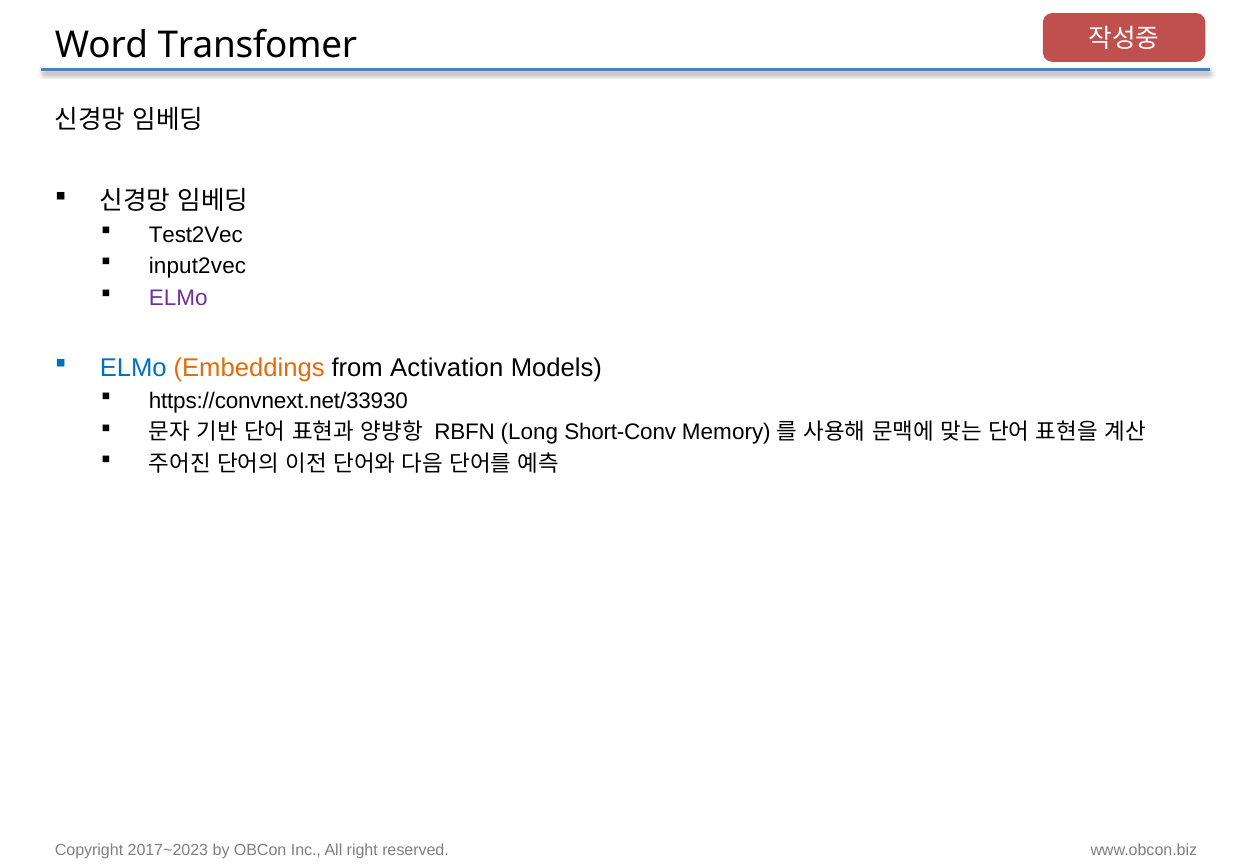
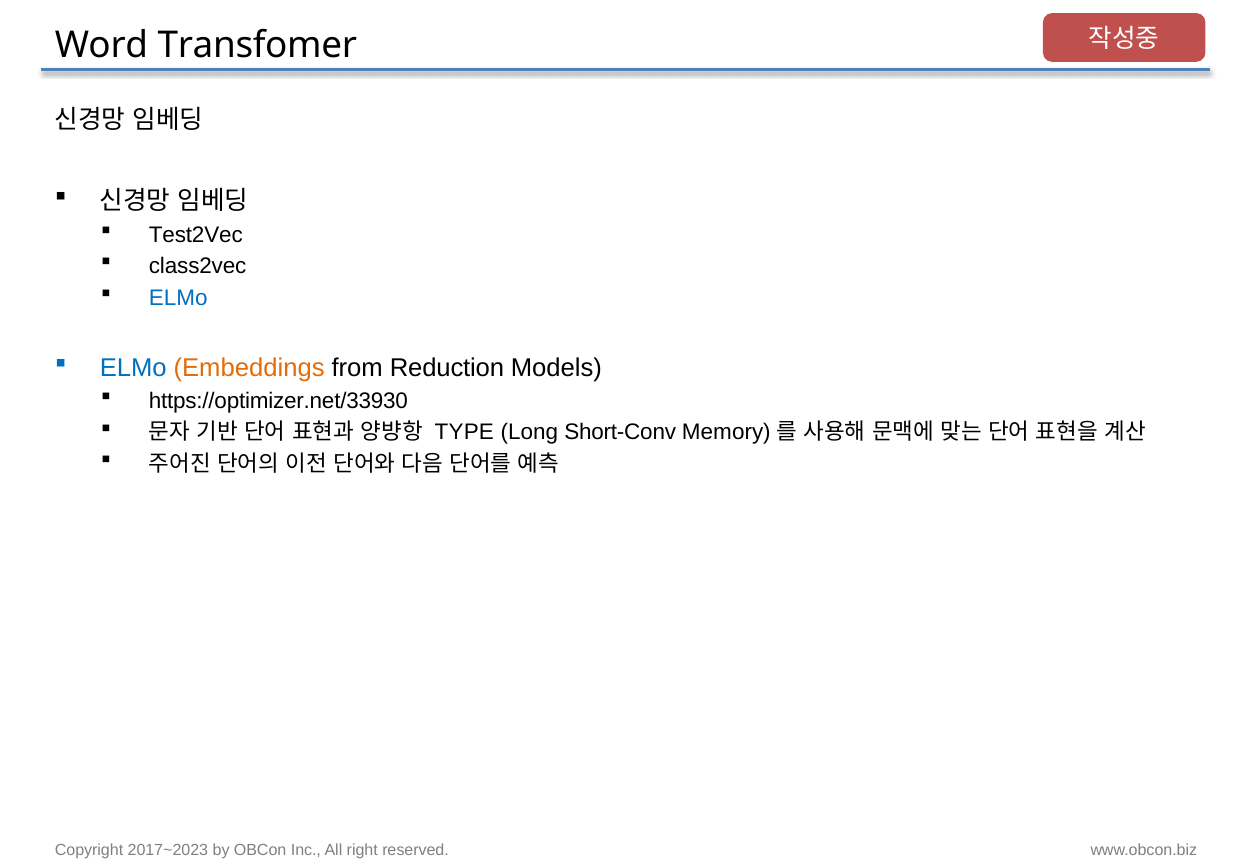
input2vec: input2vec -> class2vec
ELMo at (178, 298) colour: purple -> blue
Activation: Activation -> Reduction
https://convnext.net/33930: https://convnext.net/33930 -> https://optimizer.net/33930
RBFN: RBFN -> TYPE
